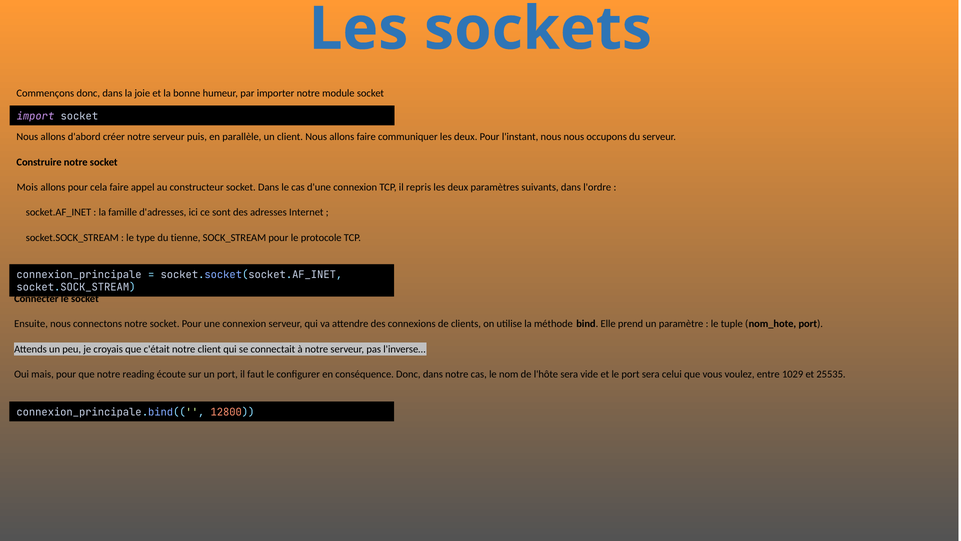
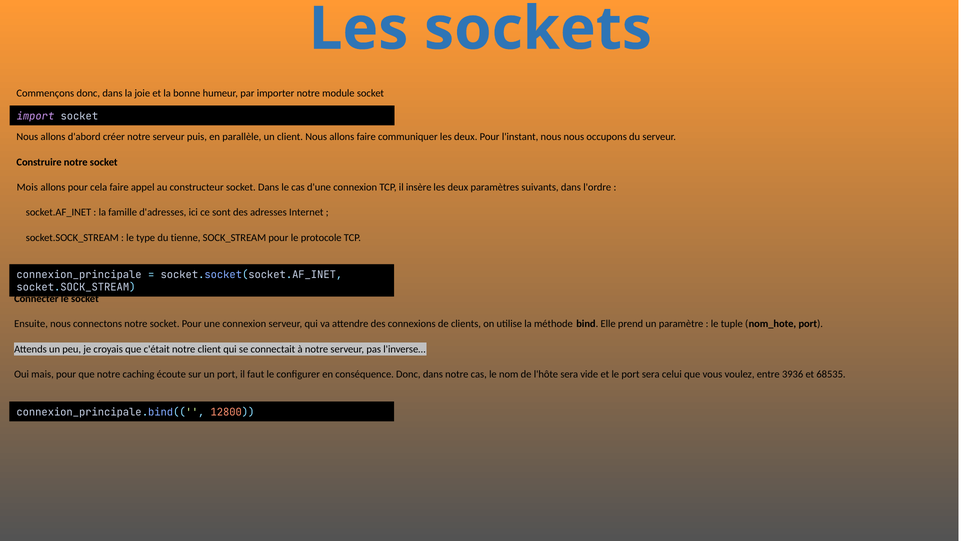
repris: repris -> insère
reading: reading -> caching
1029: 1029 -> 3936
25535: 25535 -> 68535
